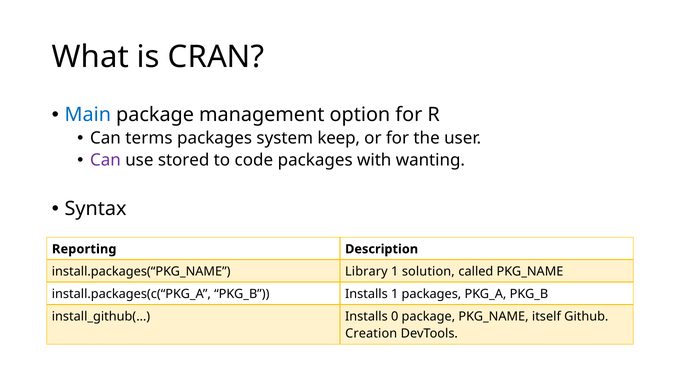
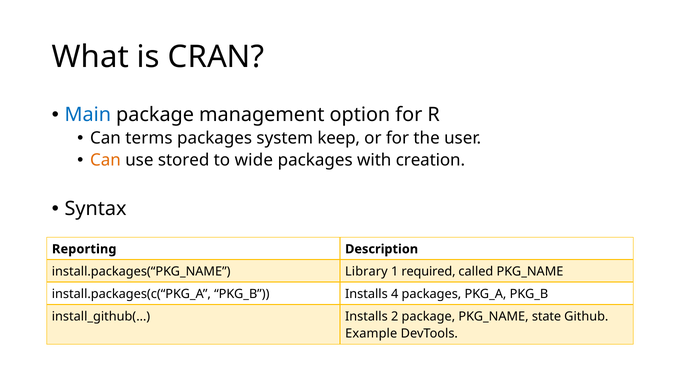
Can at (105, 160) colour: purple -> orange
code: code -> wide
wanting: wanting -> creation
solution: solution -> required
Installs 1: 1 -> 4
0: 0 -> 2
itself: itself -> state
Creation: Creation -> Example
